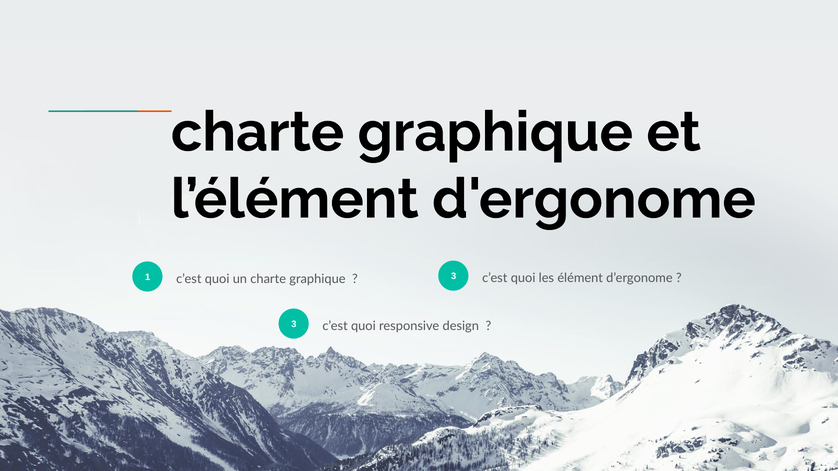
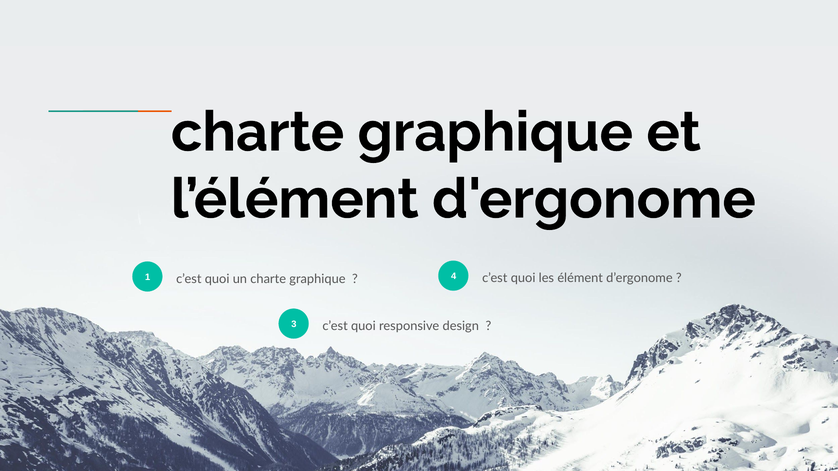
3 at (454, 277): 3 -> 4
